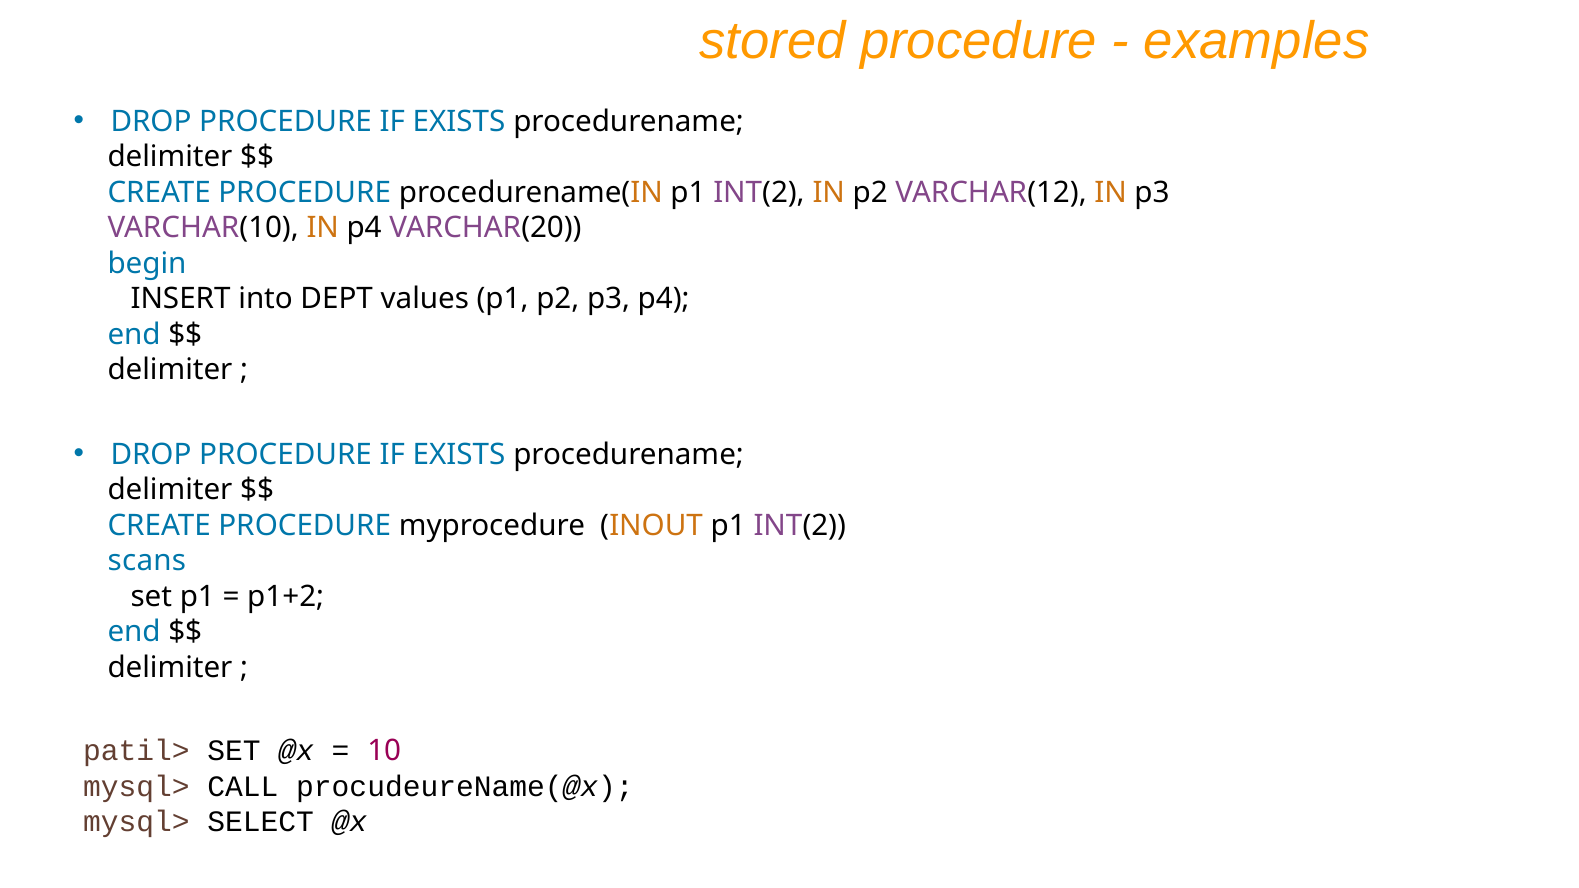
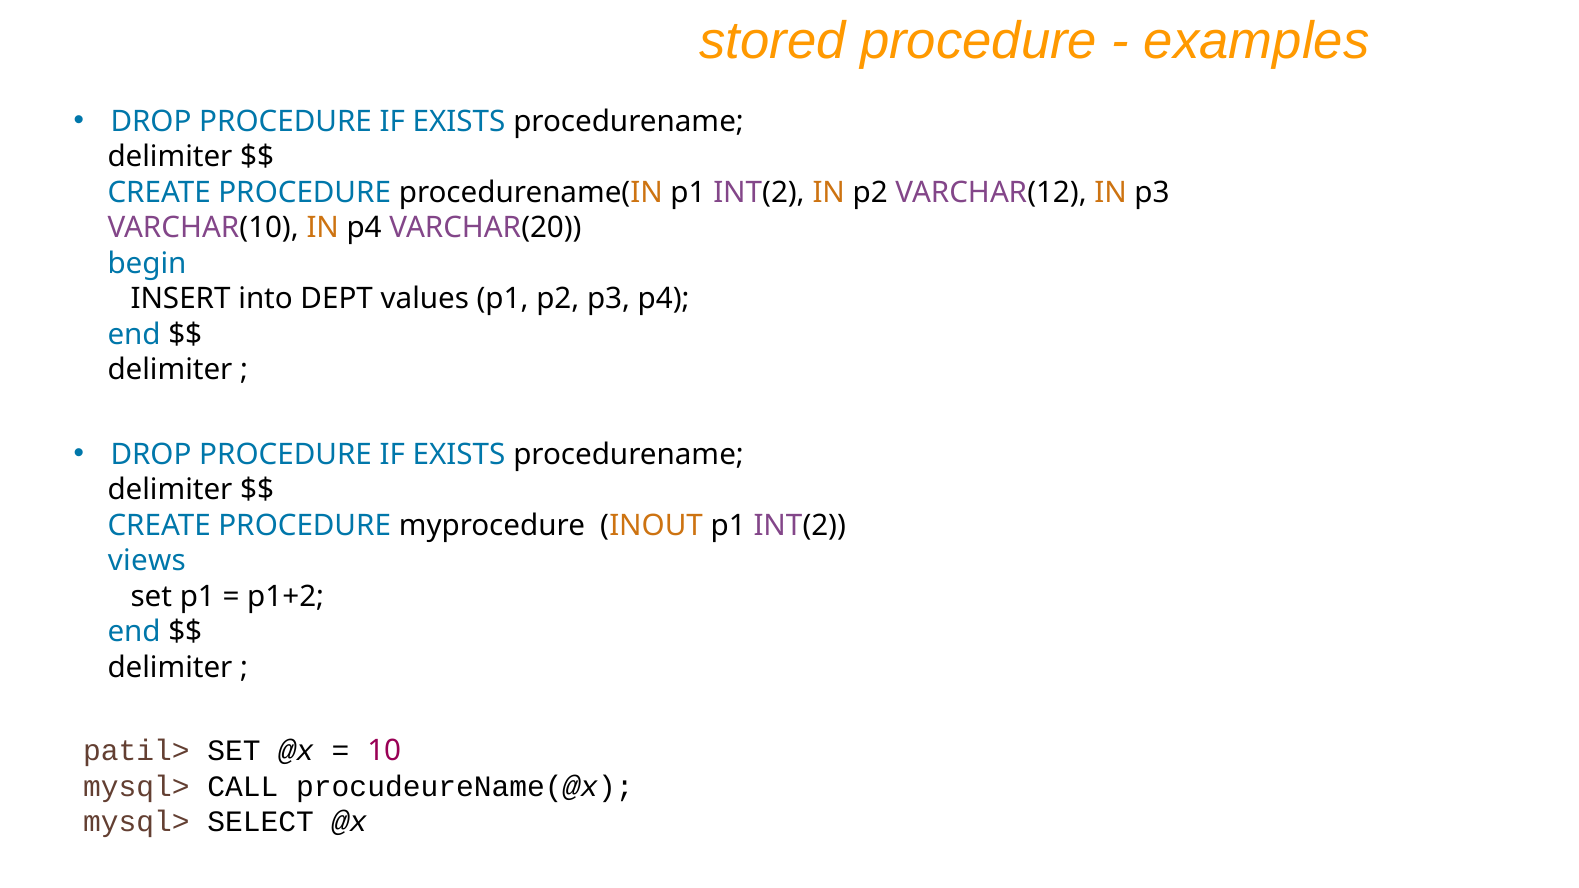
scans: scans -> views
